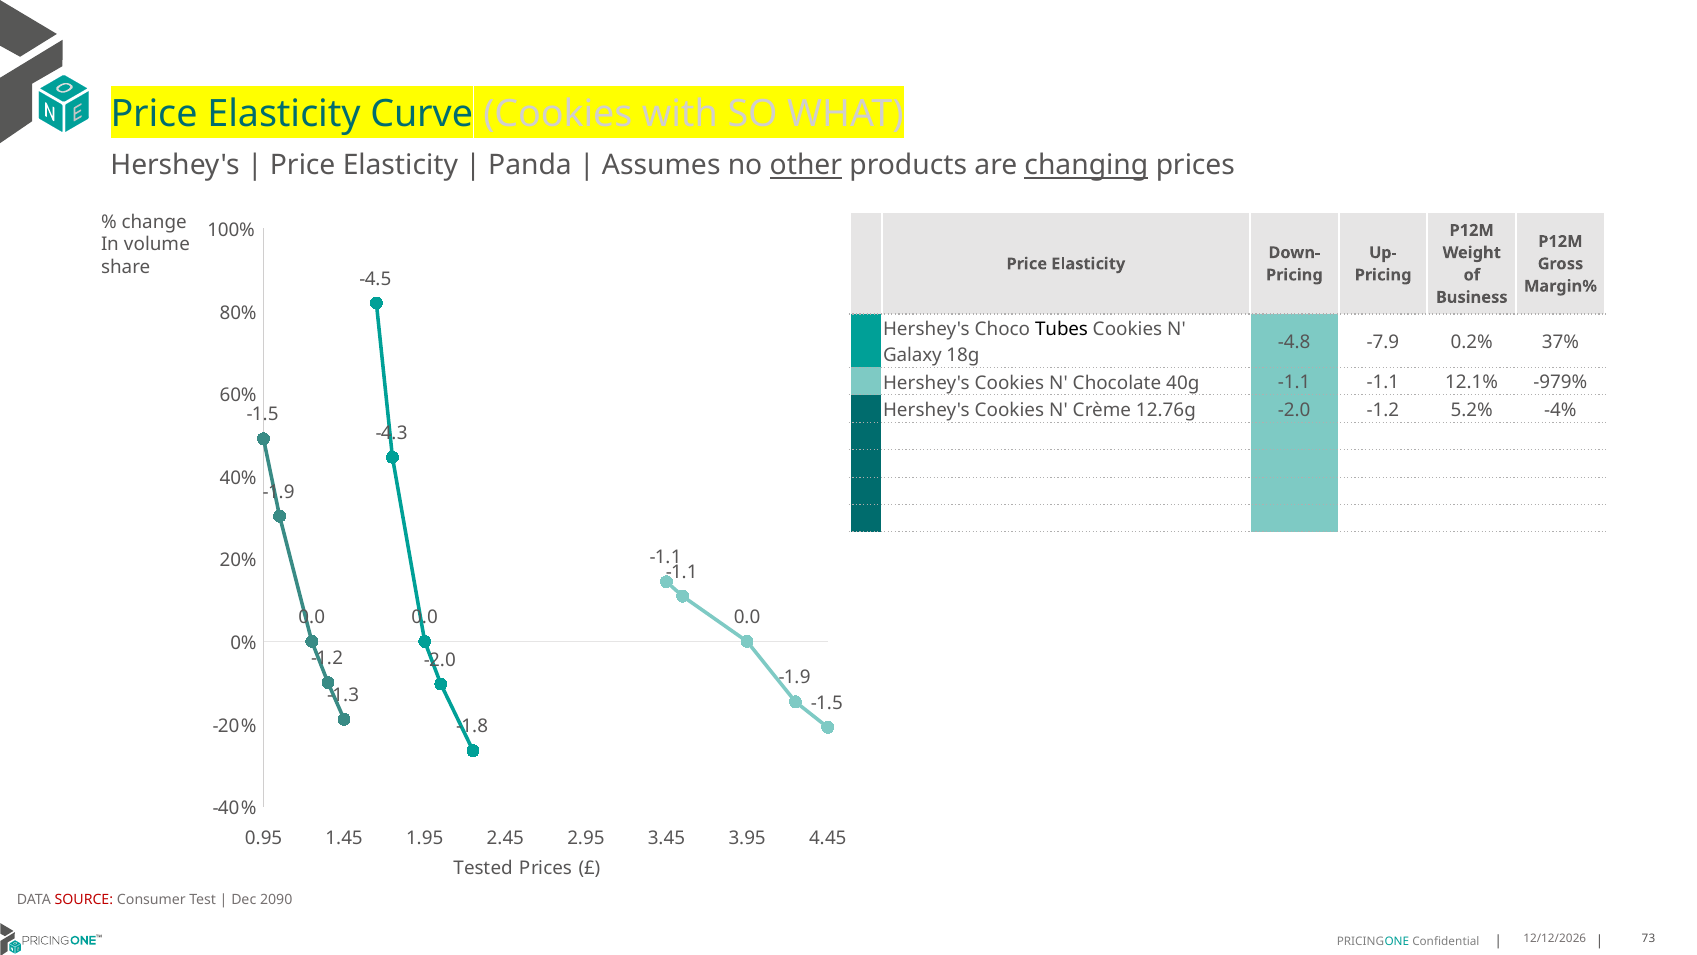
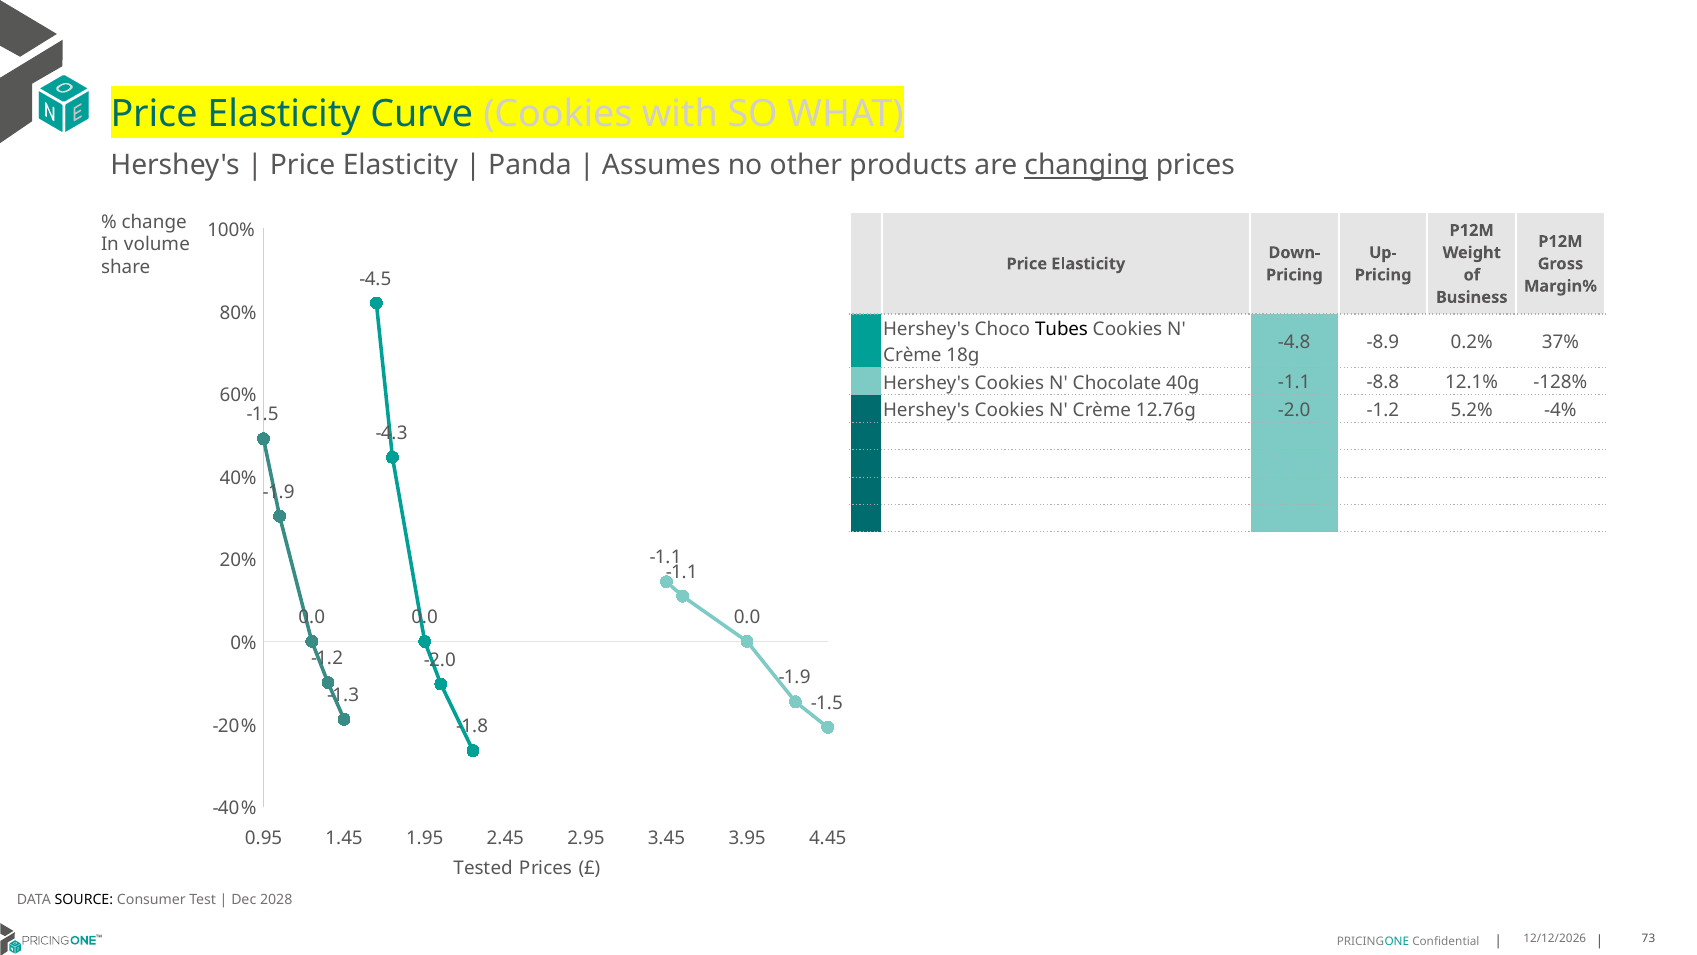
other underline: present -> none
-7.9: -7.9 -> -8.9
Galaxy at (912, 355): Galaxy -> Crème
40g -1.1 -1.1: -1.1 -> -8.8
-979%: -979% -> -128%
SOURCE colour: red -> black
2090: 2090 -> 2028
